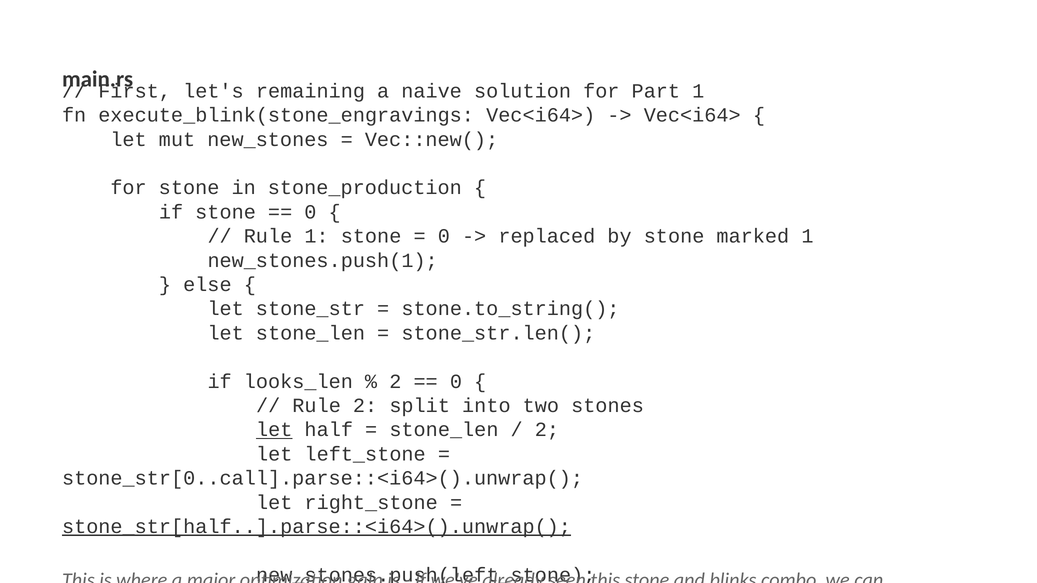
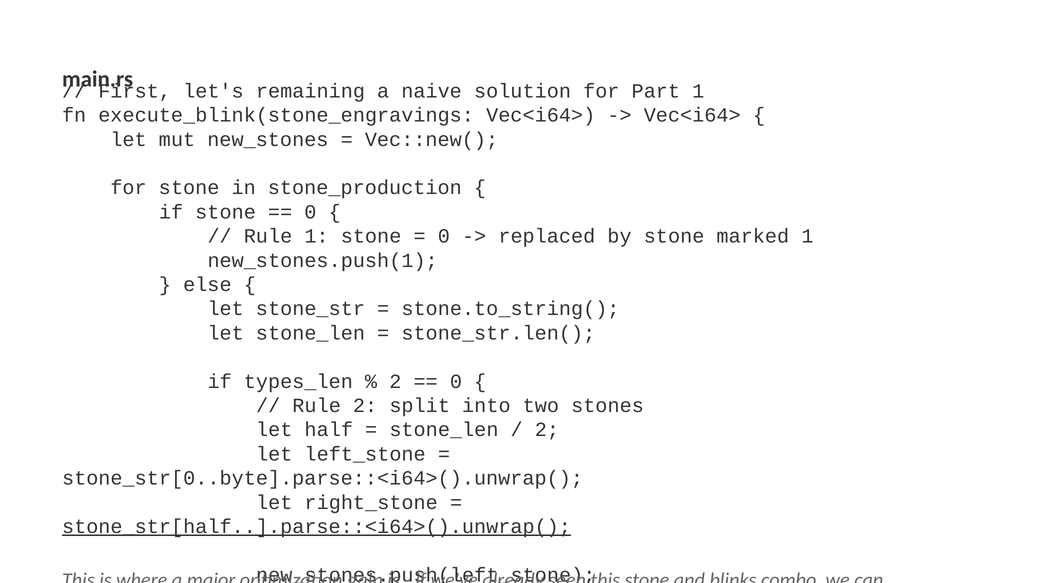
looks_len: looks_len -> types_len
let at (274, 430) underline: present -> none
stone_str[0..call].parse::<i64>().unwrap(: stone_str[0..call].parse::<i64>().unwrap( -> stone_str[0..byte].parse::<i64>().unwrap(
